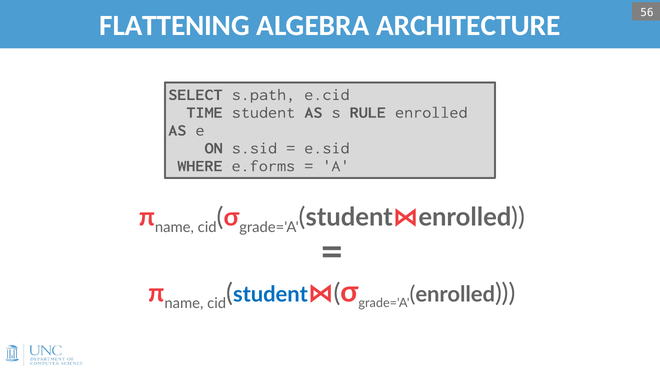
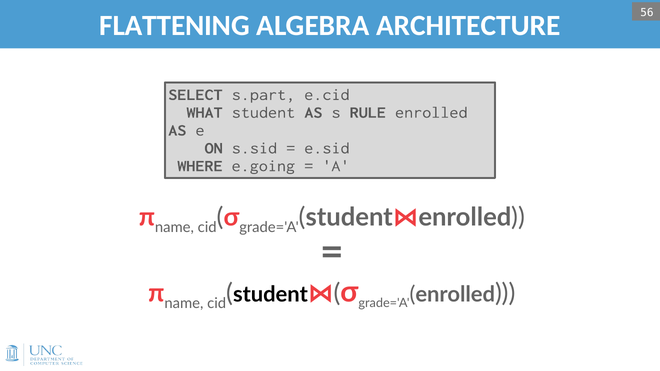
s.path: s.path -> s.part
TIME: TIME -> WHAT
e.forms: e.forms -> e.going
student at (270, 295) colour: blue -> black
